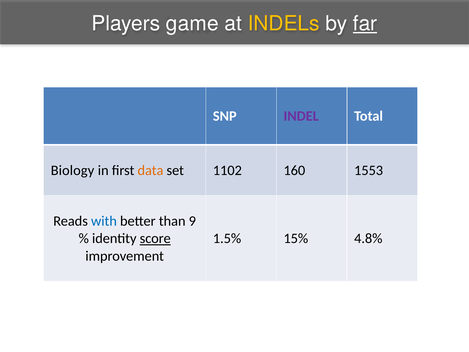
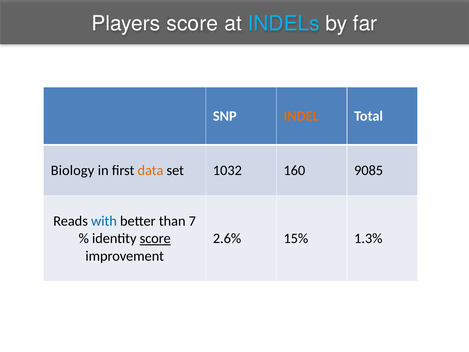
Players game: game -> score
INDELs colour: yellow -> light blue
far underline: present -> none
INDEL colour: purple -> orange
1102: 1102 -> 1032
1553: 1553 -> 9085
9: 9 -> 7
1.5%: 1.5% -> 2.6%
4.8%: 4.8% -> 1.3%
